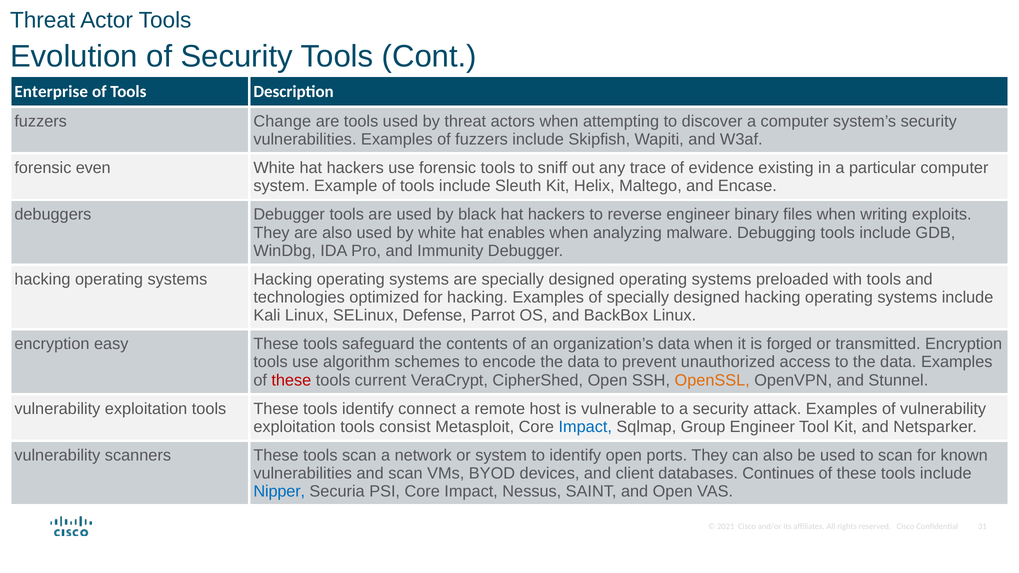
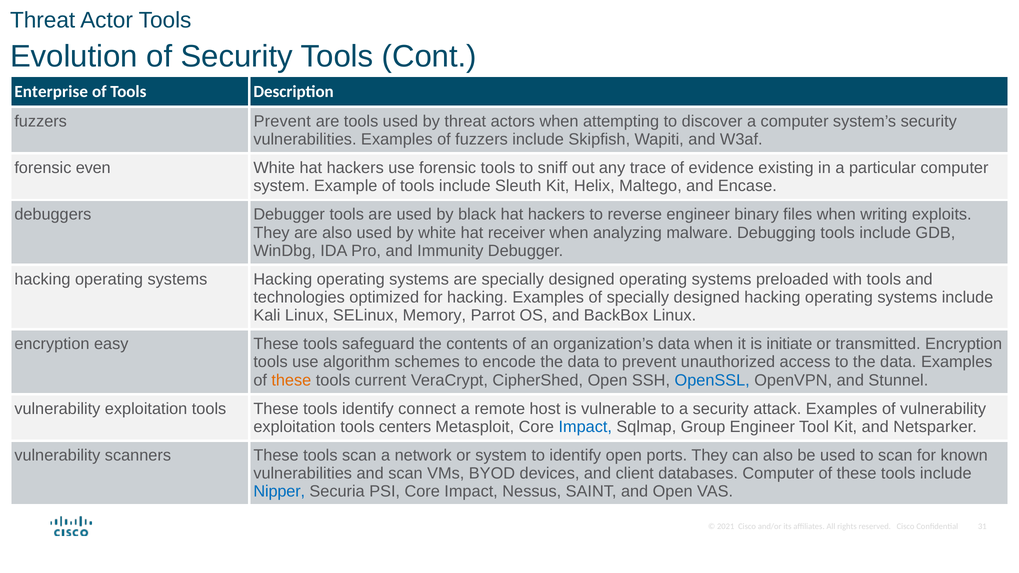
fuzzers Change: Change -> Prevent
enables: enables -> receiver
Defense: Defense -> Memory
forged: forged -> initiate
these at (291, 380) colour: red -> orange
OpenSSL colour: orange -> blue
consist: consist -> centers
databases Continues: Continues -> Computer
